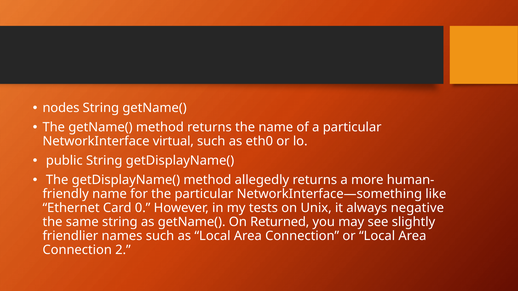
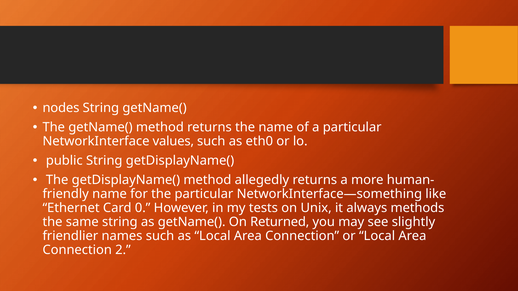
virtual: virtual -> values
negative: negative -> methods
